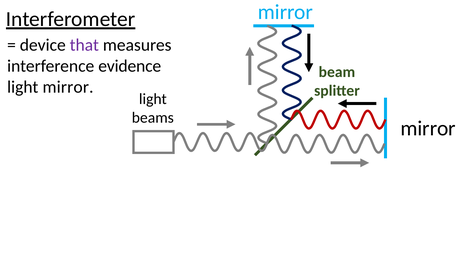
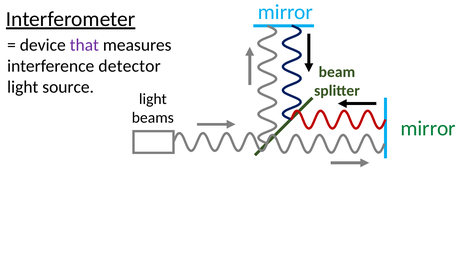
evidence: evidence -> detector
light mirror: mirror -> source
mirror at (428, 129) colour: black -> green
